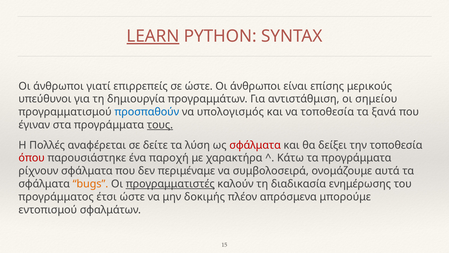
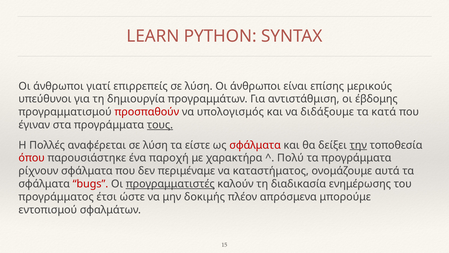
LEARN underline: present -> none
επιρρεπείς σε ώστε: ώστε -> λύση
σημείου: σημείου -> έβδομης
προσπαθούν colour: blue -> red
να τοποθεσία: τοποθεσία -> διδάξουμε
ξανά: ξανά -> κατά
αναφέρεται σε δείτε: δείτε -> λύση
λύση: λύση -> είστε
την underline: none -> present
Κάτω: Κάτω -> Πολύ
συμβολοσειρά: συμβολοσειρά -> καταστήματος
bugs colour: orange -> red
